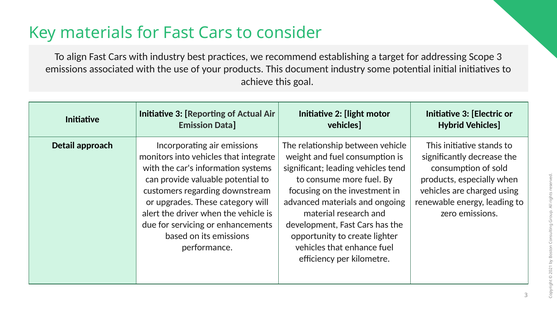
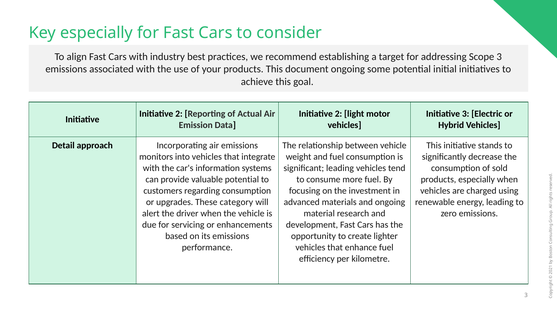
Key materials: materials -> especially
document industry: industry -> ongoing
3 at (179, 114): 3 -> 2
regarding downstream: downstream -> consumption
